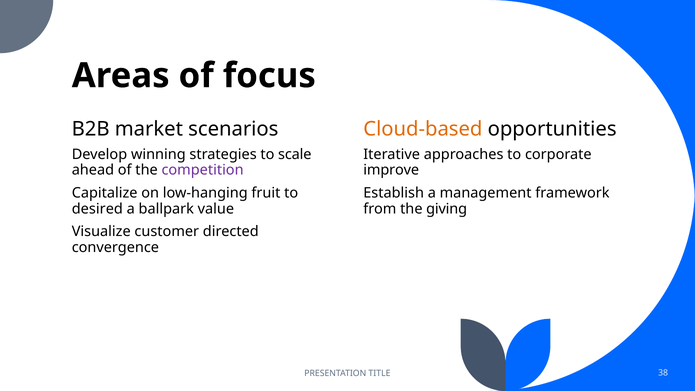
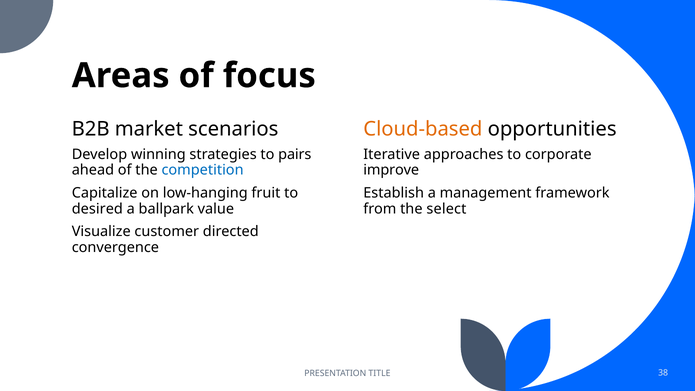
scale: scale -> pairs
competition colour: purple -> blue
giving: giving -> select
